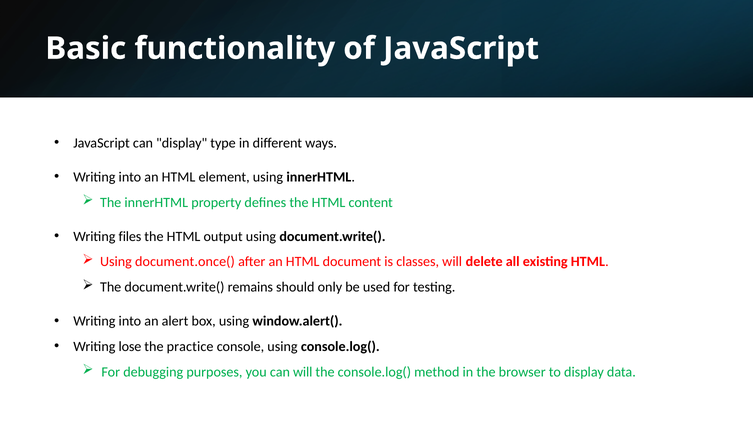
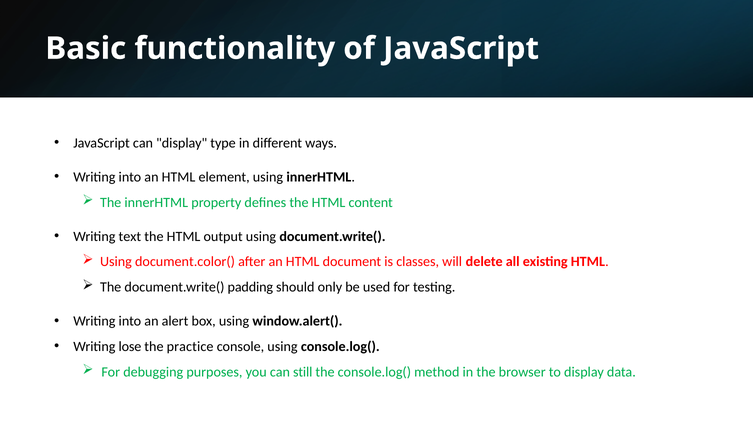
files: files -> text
document.once(: document.once( -> document.color(
remains: remains -> padding
can will: will -> still
